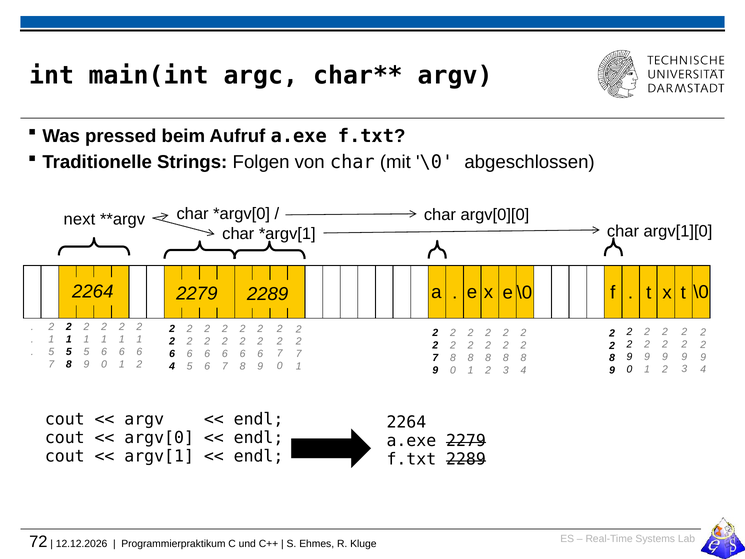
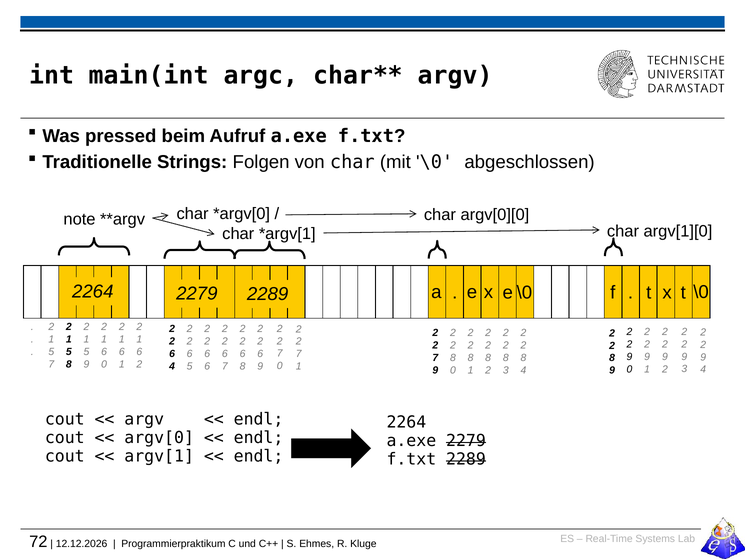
next: next -> note
